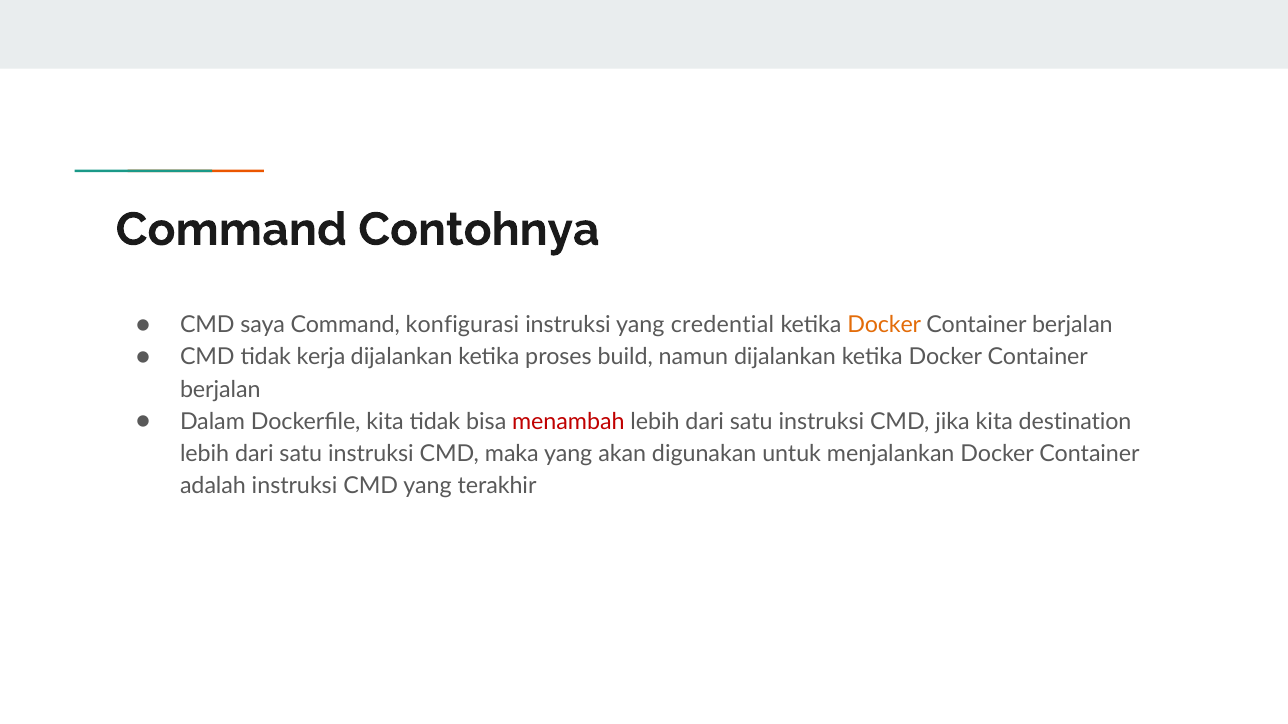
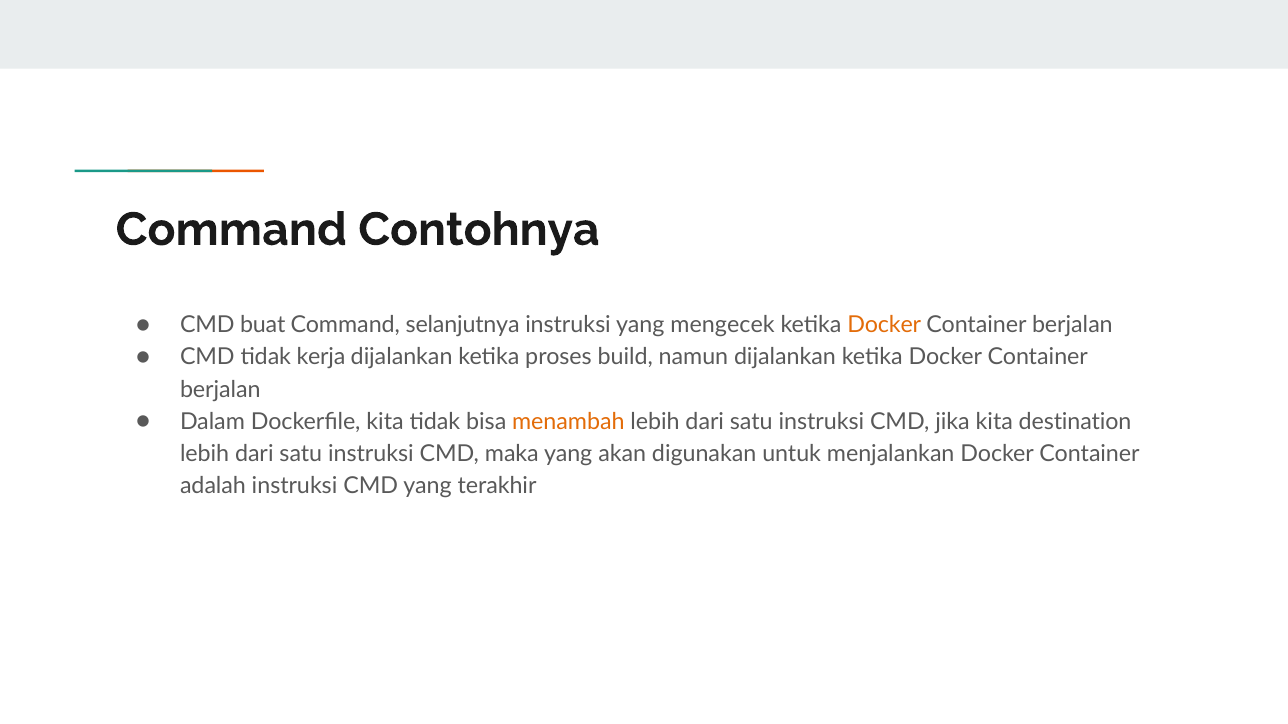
saya: saya -> buat
konfigurasi: konfigurasi -> selanjutnya
credential: credential -> mengecek
menambah colour: red -> orange
